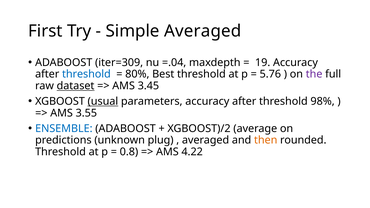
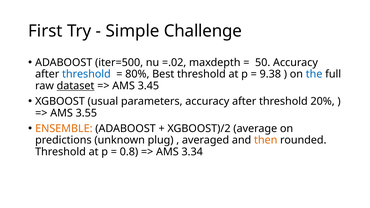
Simple Averaged: Averaged -> Challenge
iter=309: iter=309 -> iter=500
=.04: =.04 -> =.02
19: 19 -> 50
5.76: 5.76 -> 9.38
the colour: purple -> blue
usual underline: present -> none
98%: 98% -> 20%
ENSEMBLE colour: blue -> orange
4.22: 4.22 -> 3.34
